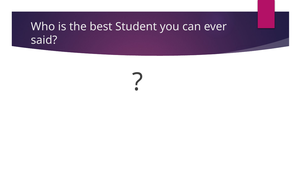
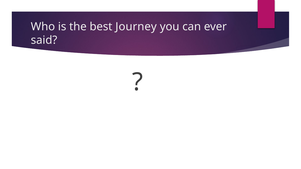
Student: Student -> Journey
